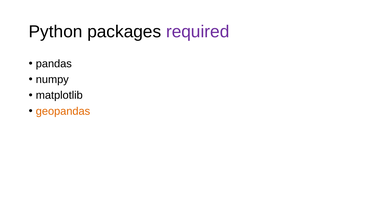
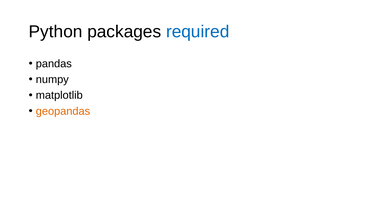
required colour: purple -> blue
